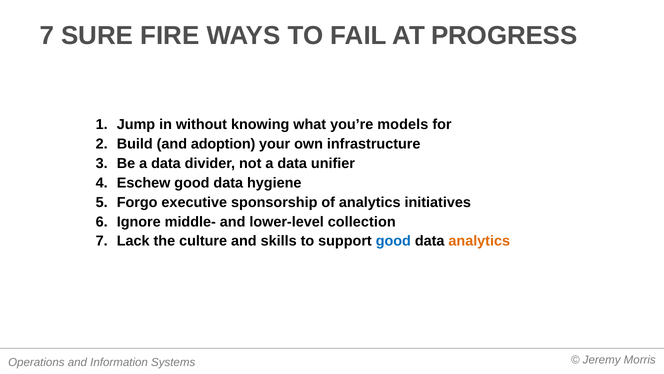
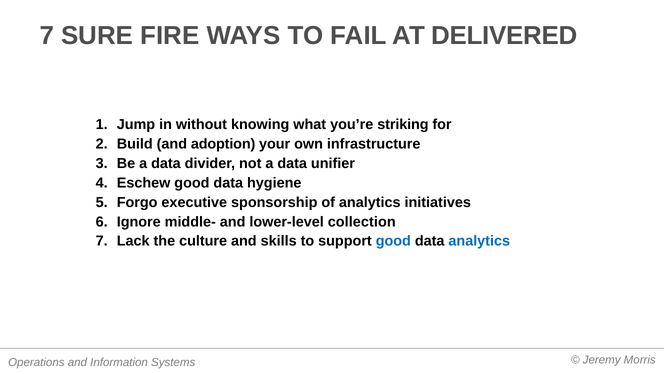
PROGRESS: PROGRESS -> DELIVERED
models: models -> striking
analytics at (479, 241) colour: orange -> blue
